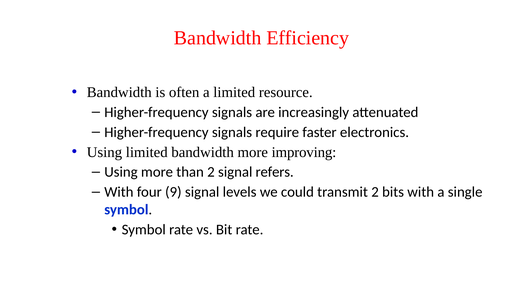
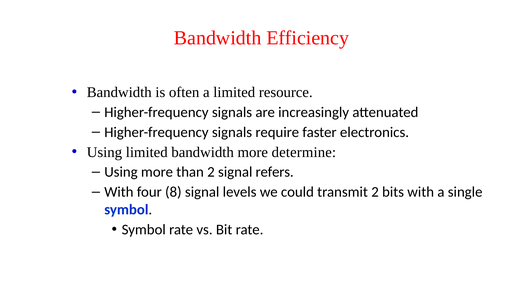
improving: improving -> determine
9: 9 -> 8
